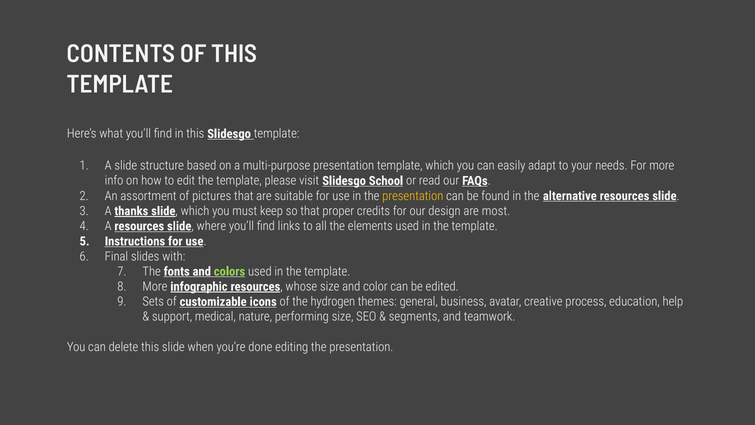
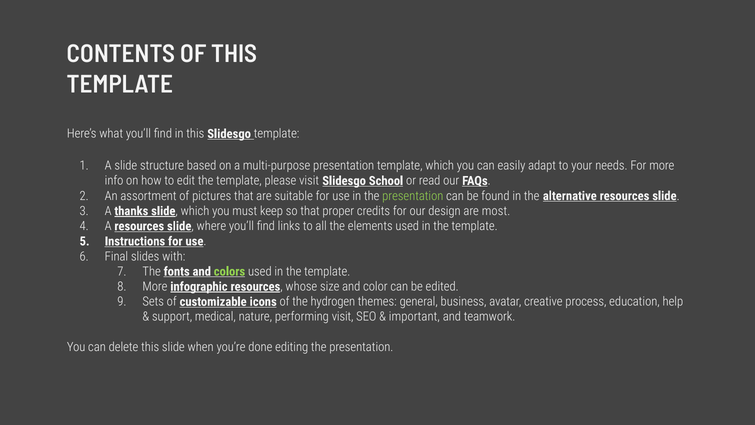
presentation at (413, 196) colour: yellow -> light green
performing size: size -> visit
segments: segments -> important
